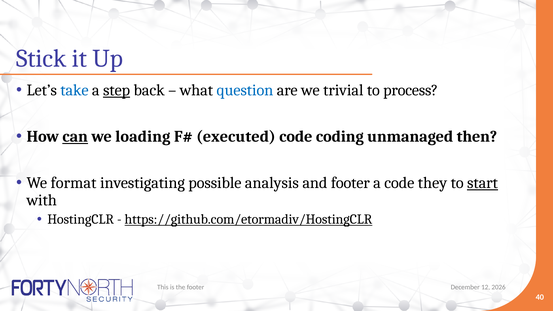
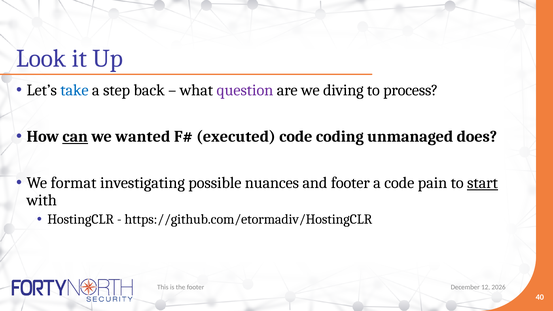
Stick: Stick -> Look
step underline: present -> none
question colour: blue -> purple
trivial: trivial -> diving
loading: loading -> wanted
then: then -> does
analysis: analysis -> nuances
they: they -> pain
https://github.com/etormadiv/HostingCLR underline: present -> none
